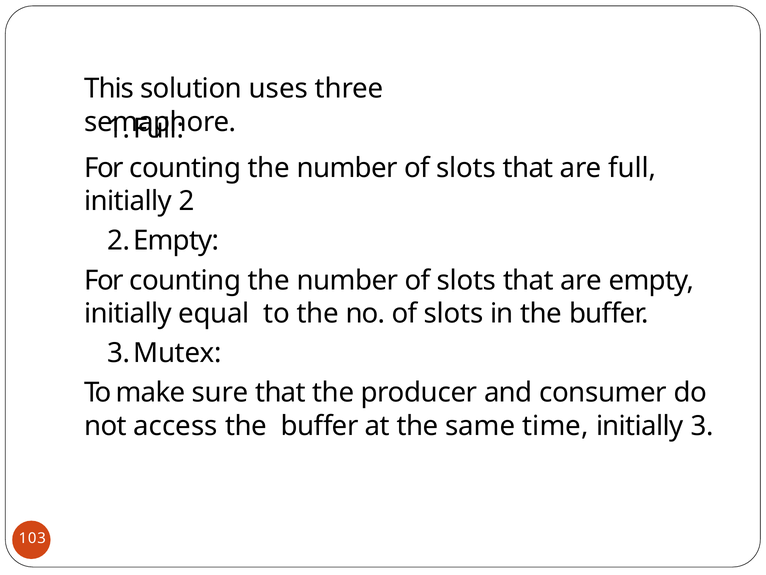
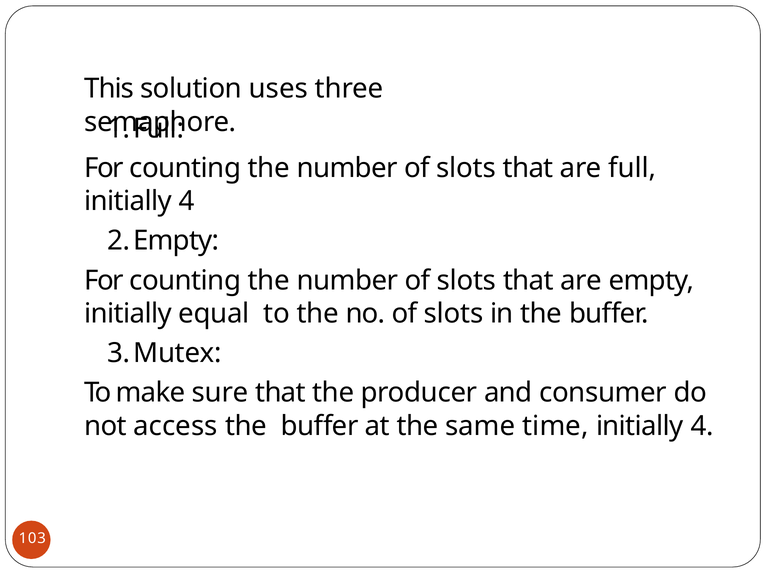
2 at (187, 201): 2 -> 4
time initially 3: 3 -> 4
